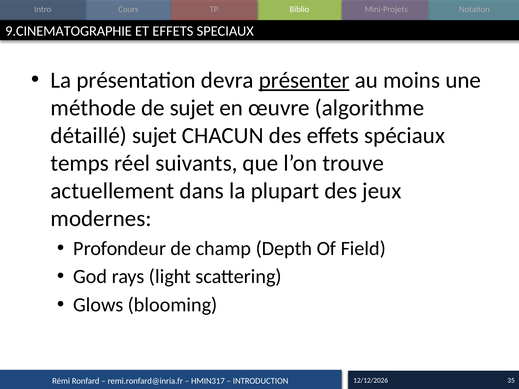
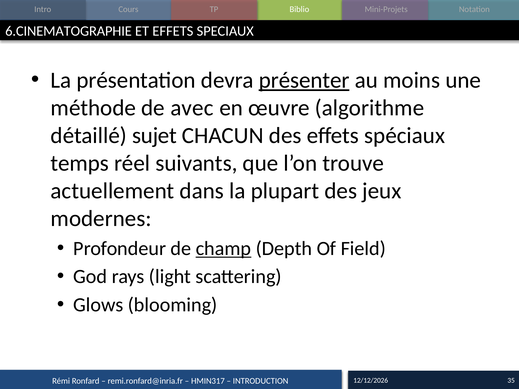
9.CINEMATOGRAPHIE: 9.CINEMATOGRAPHIE -> 6.CINEMATOGRAPHIE
de sujet: sujet -> avec
champ underline: none -> present
